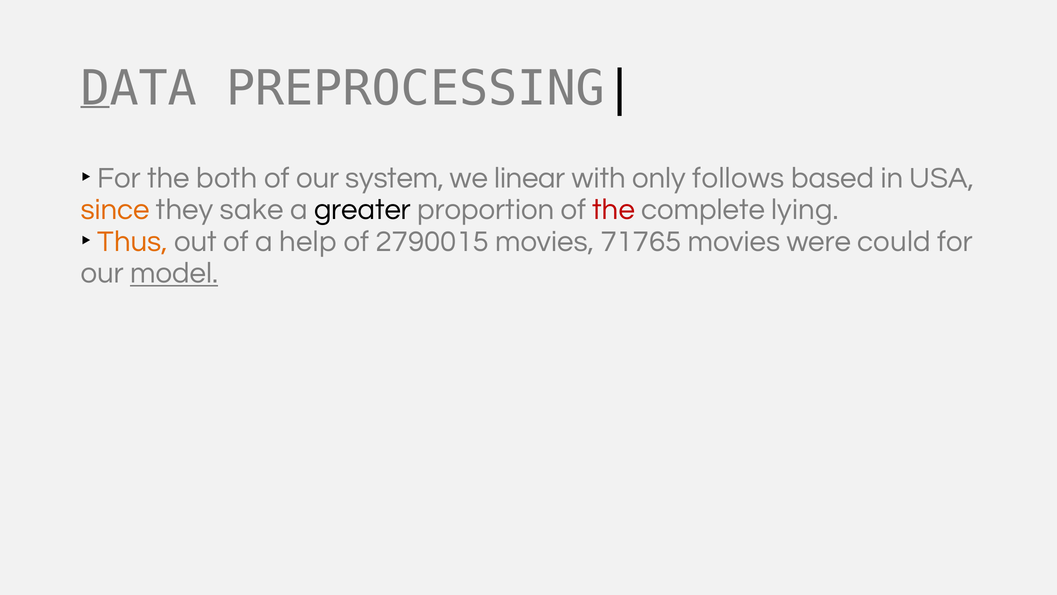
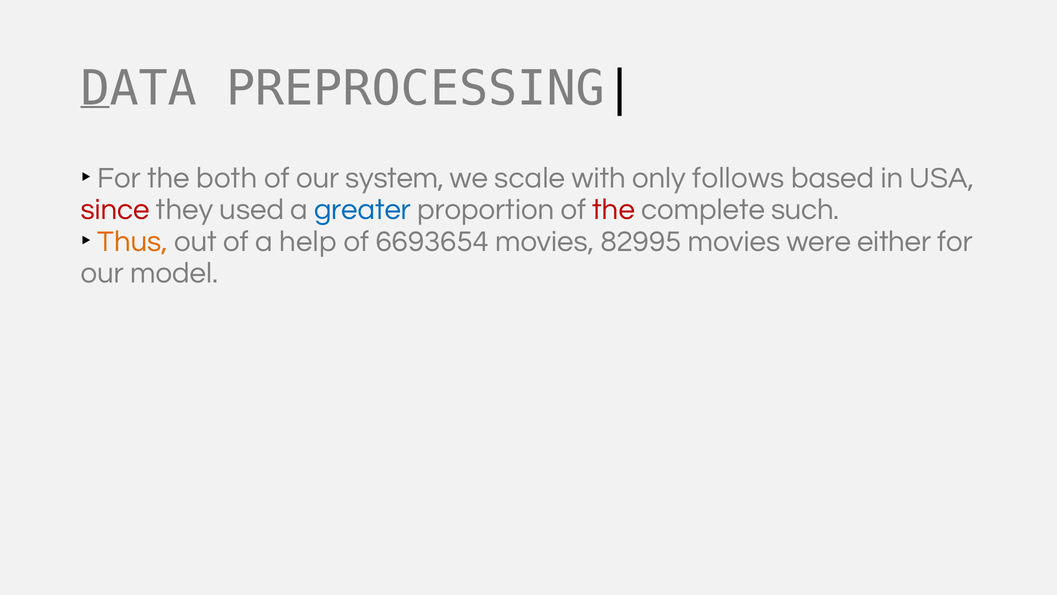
linear: linear -> scale
since colour: orange -> red
sake: sake -> used
greater colour: black -> blue
lying: lying -> such
2790015: 2790015 -> 6693654
71765: 71765 -> 82995
could: could -> either
model underline: present -> none
